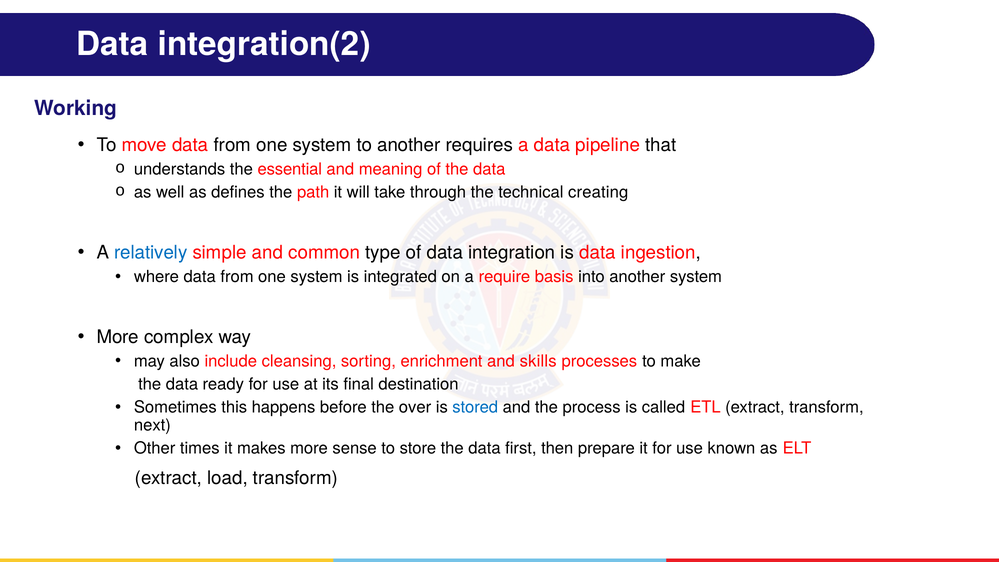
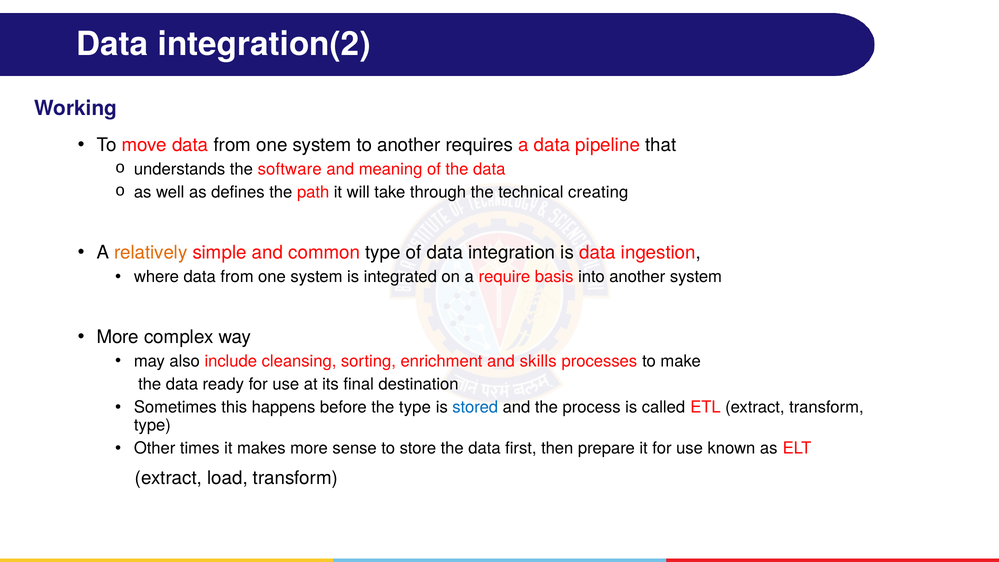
essential: essential -> software
relatively colour: blue -> orange
the over: over -> type
next at (152, 425): next -> type
